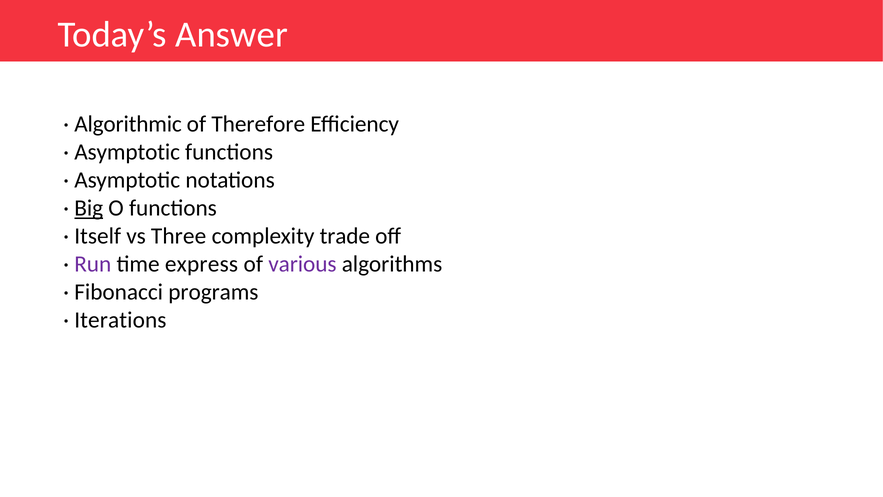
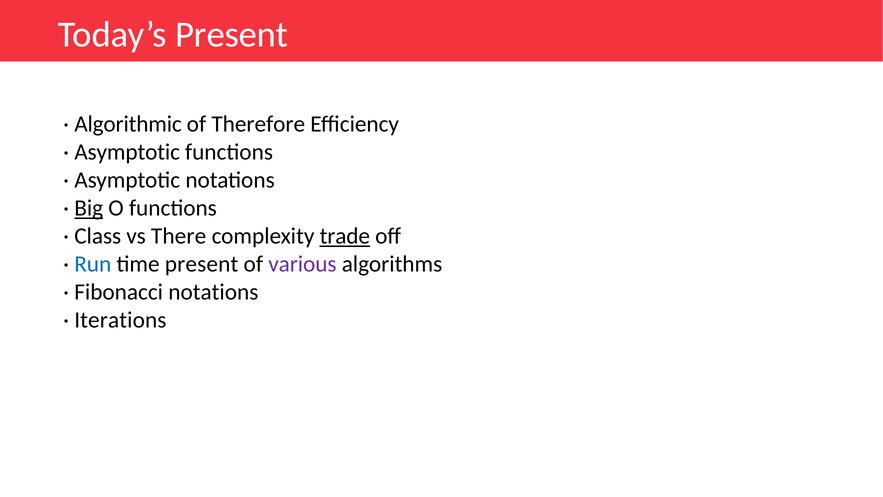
Today’s Answer: Answer -> Present
Itself: Itself -> Class
Three: Three -> There
trade underline: none -> present
Run colour: purple -> blue
time express: express -> present
Fibonacci programs: programs -> notations
